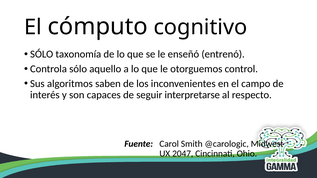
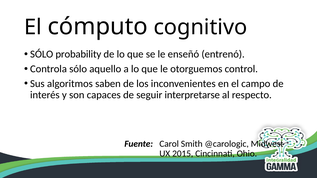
taxonomía: taxonomía -> probability
2047: 2047 -> 2015
